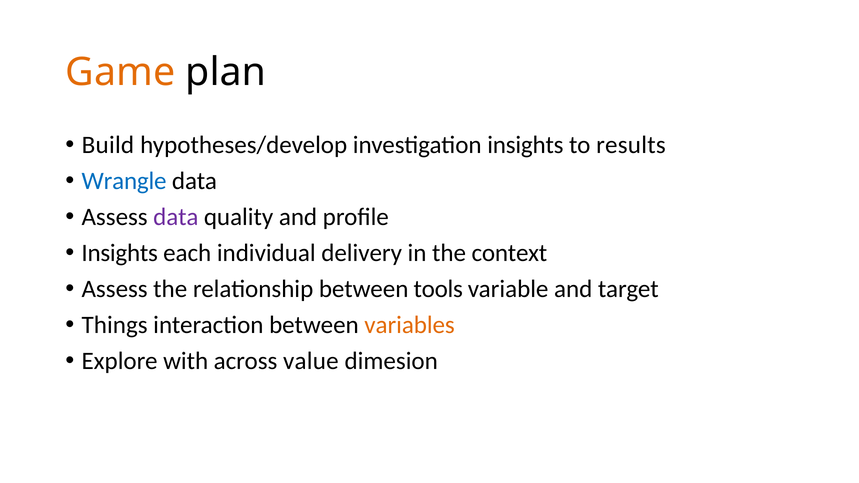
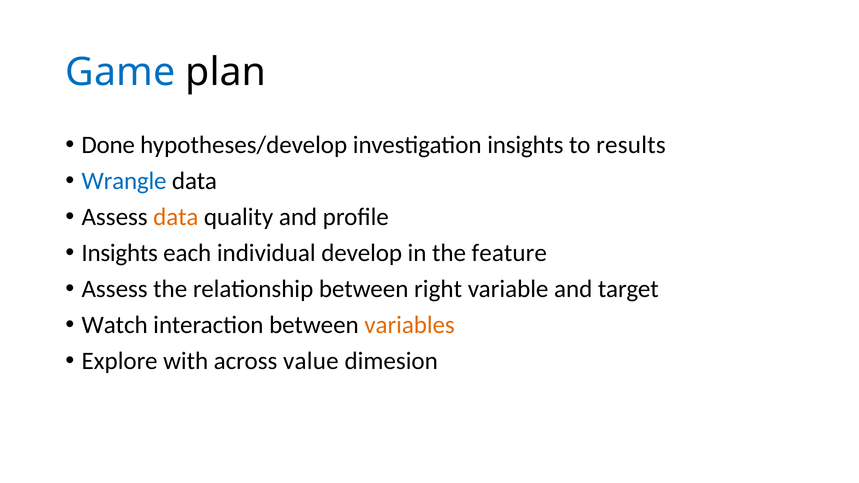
Game colour: orange -> blue
Build: Build -> Done
data at (176, 217) colour: purple -> orange
delivery: delivery -> develop
context: context -> feature
tools: tools -> right
Things: Things -> Watch
